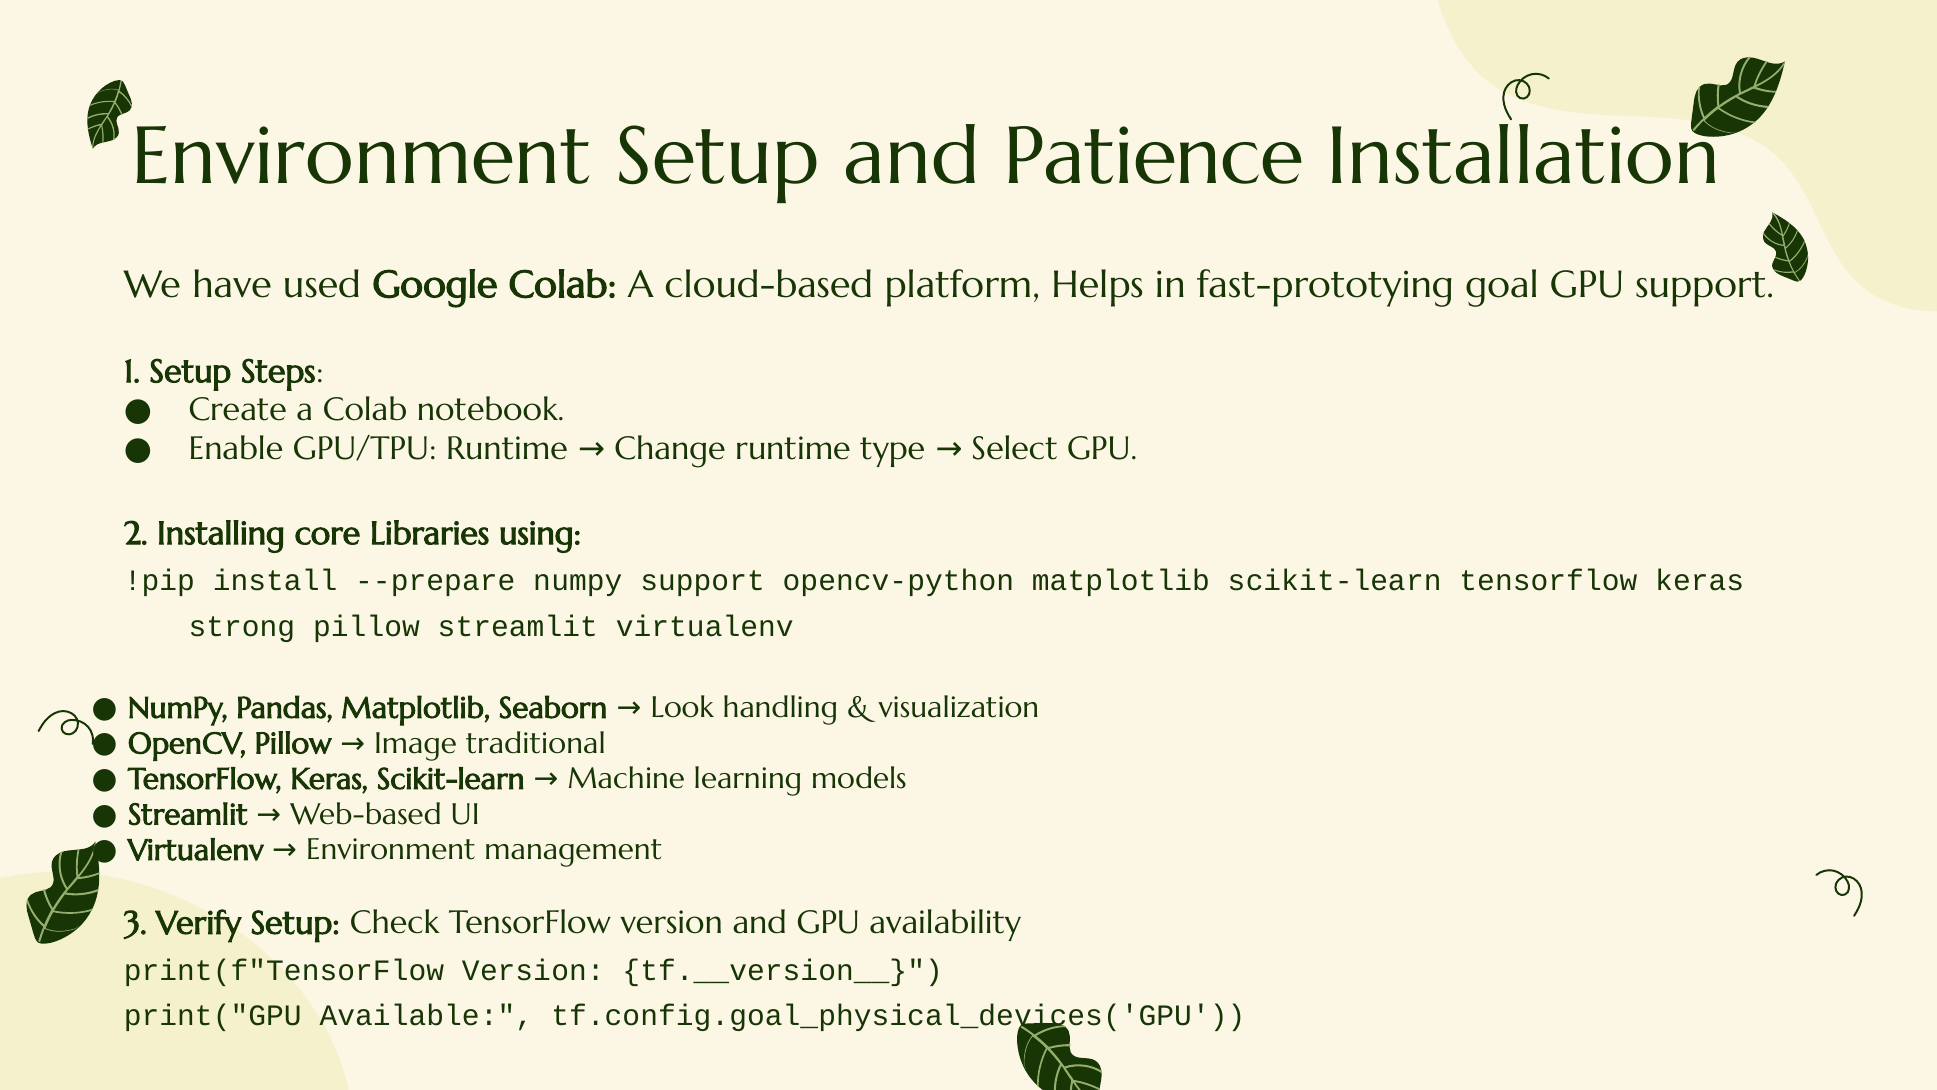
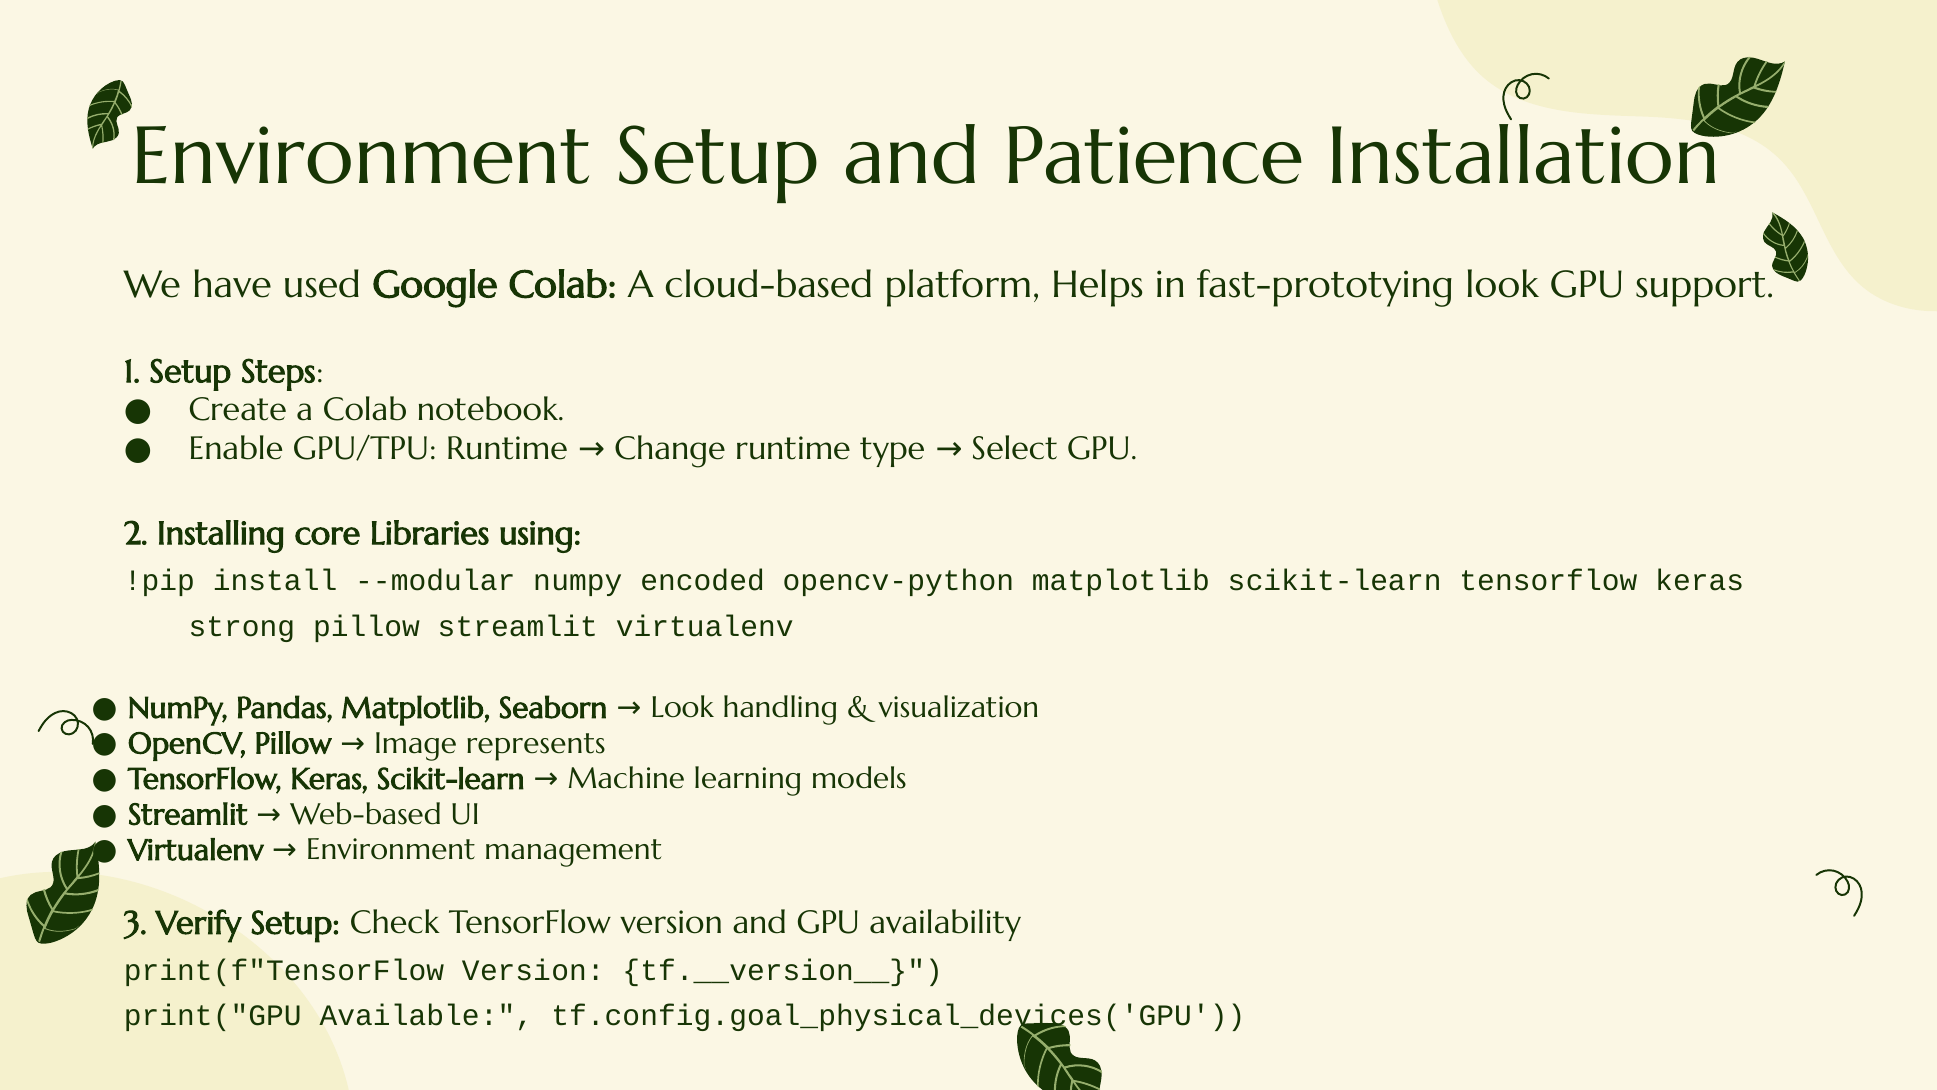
fast-prototying goal: goal -> look
--prepare: --prepare -> --modular
numpy support: support -> encoded
traditional: traditional -> represents
